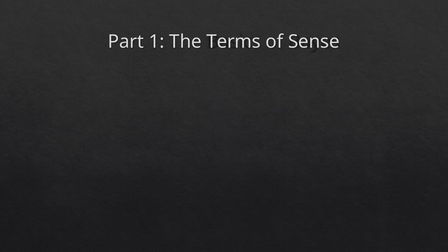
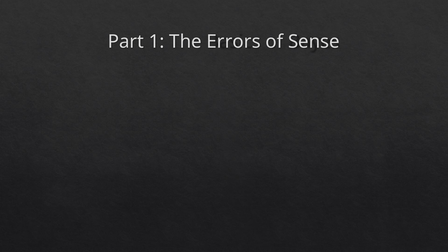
Terms: Terms -> Errors
